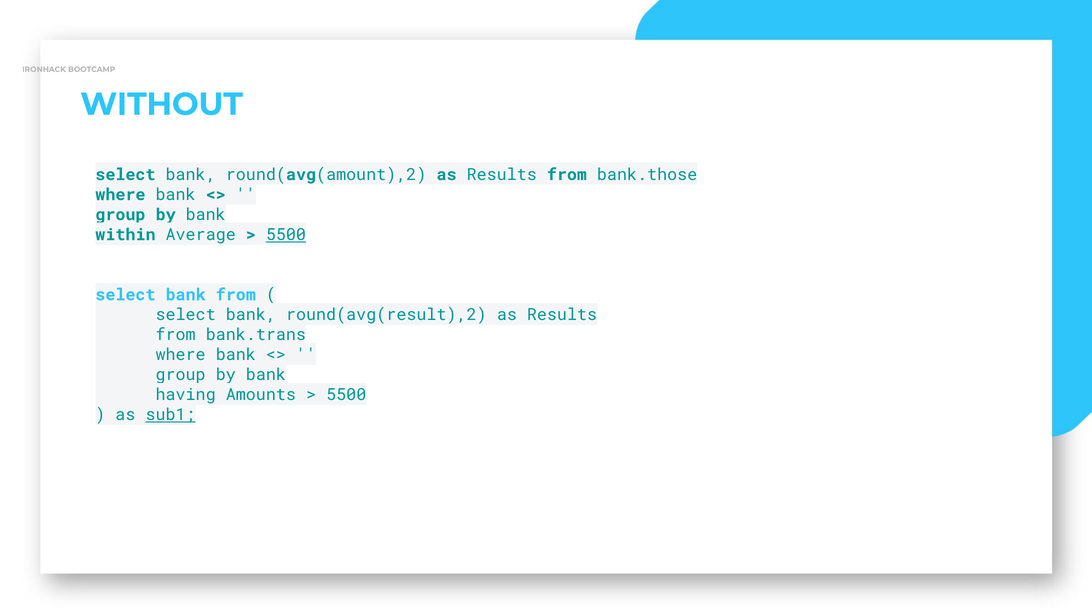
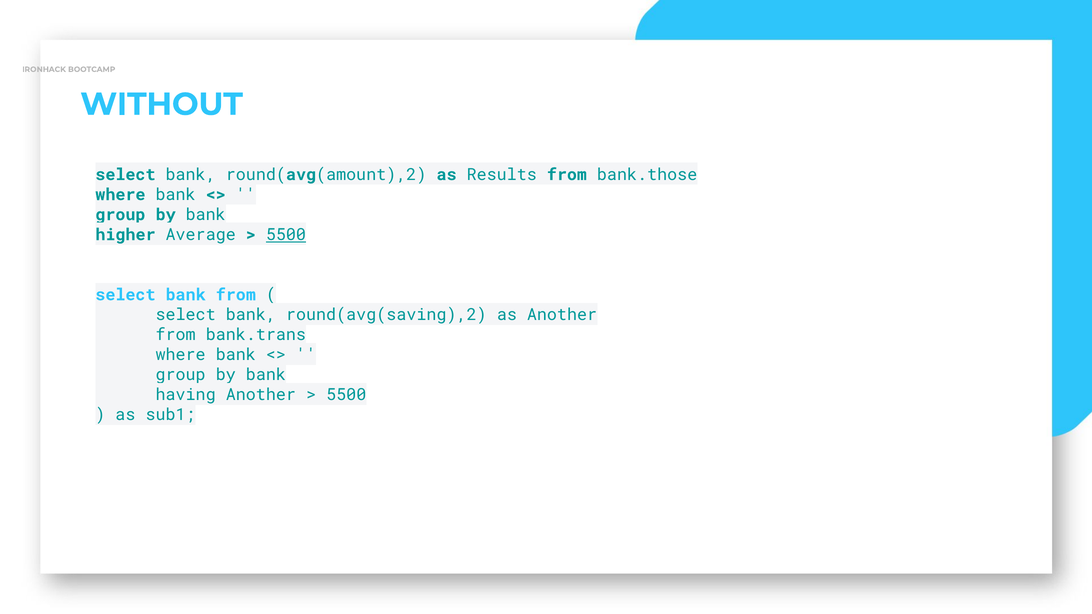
within: within -> higher
round(avg(result),2: round(avg(result),2 -> round(avg(saving),2
Results at (562, 315): Results -> Another
having Amounts: Amounts -> Another
sub1 underline: present -> none
